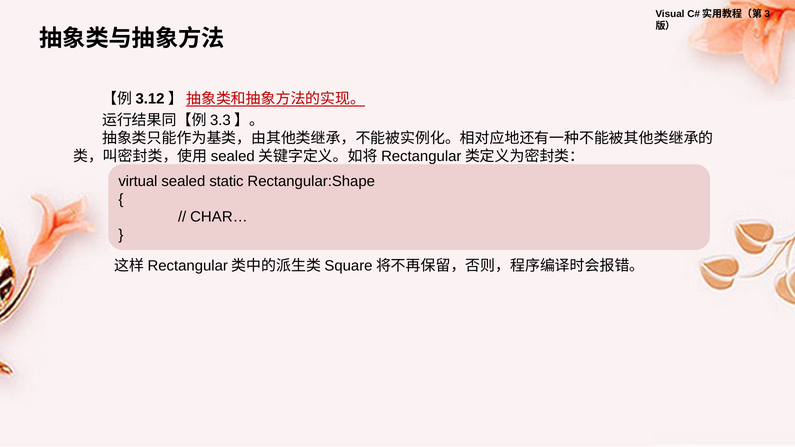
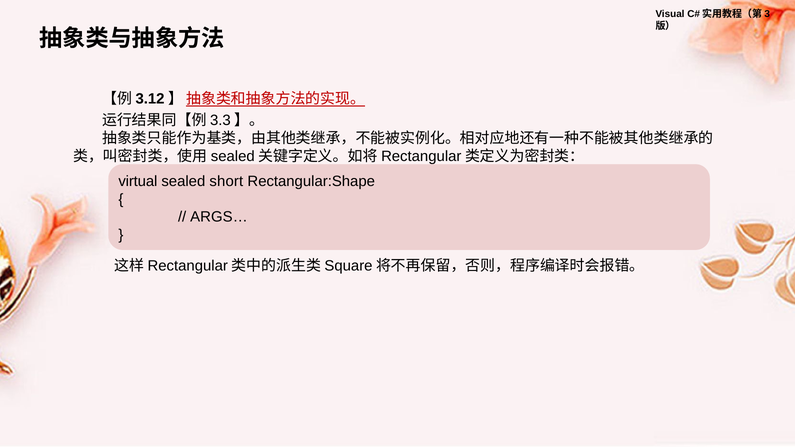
static: static -> short
CHAR…: CHAR… -> ARGS…
